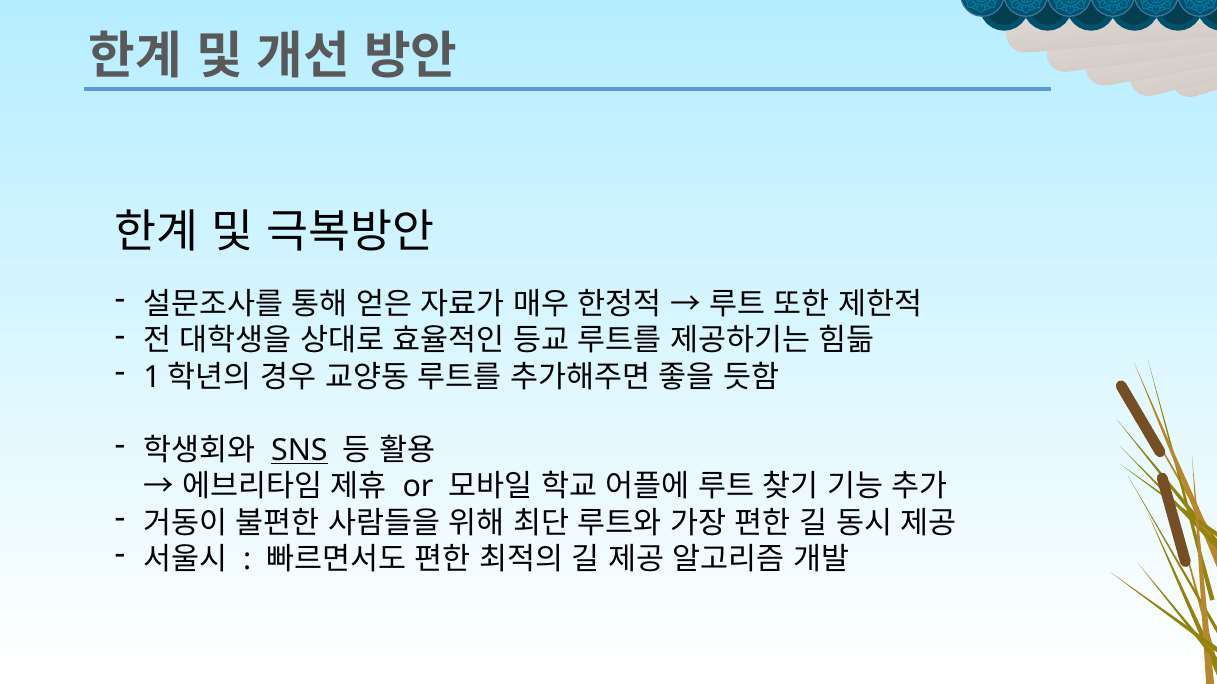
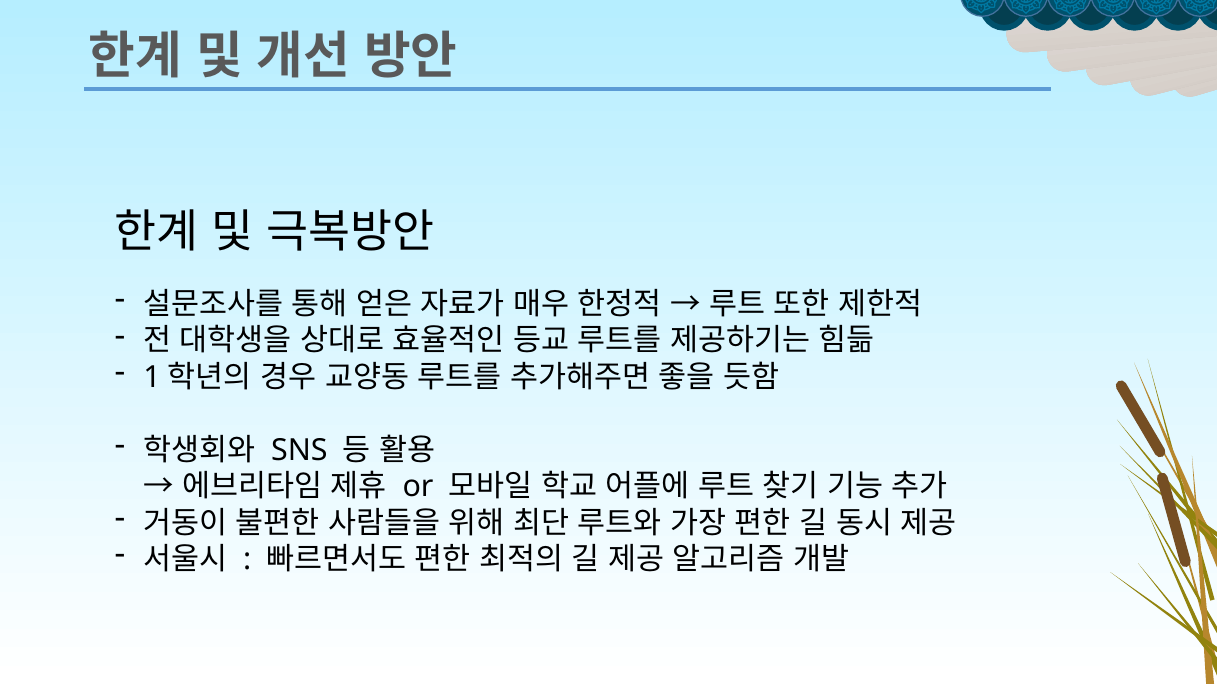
SNS underline: present -> none
